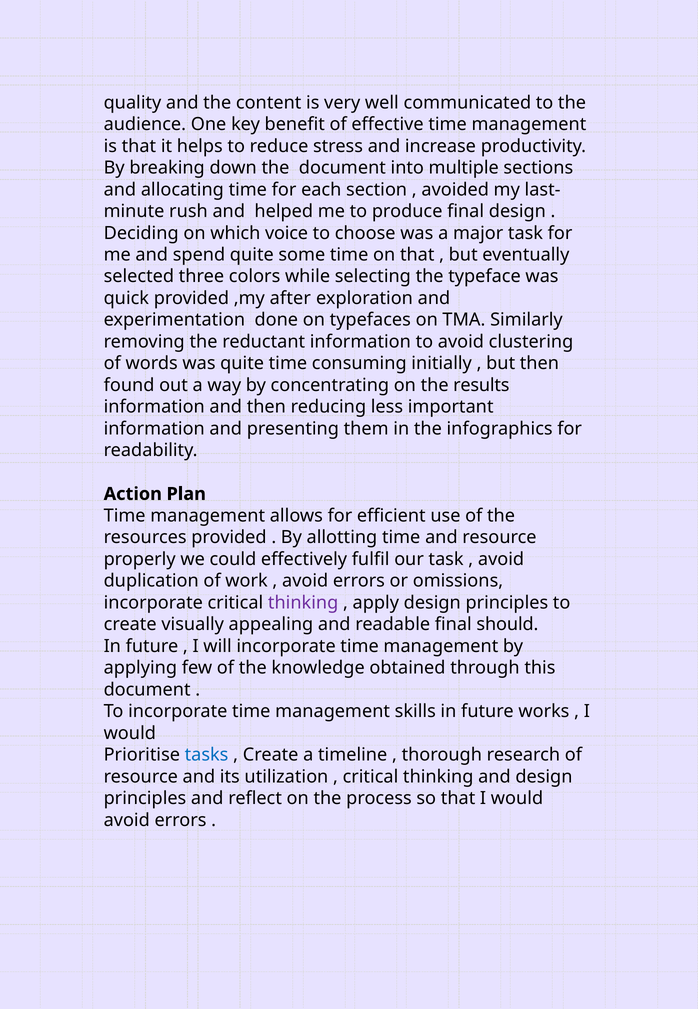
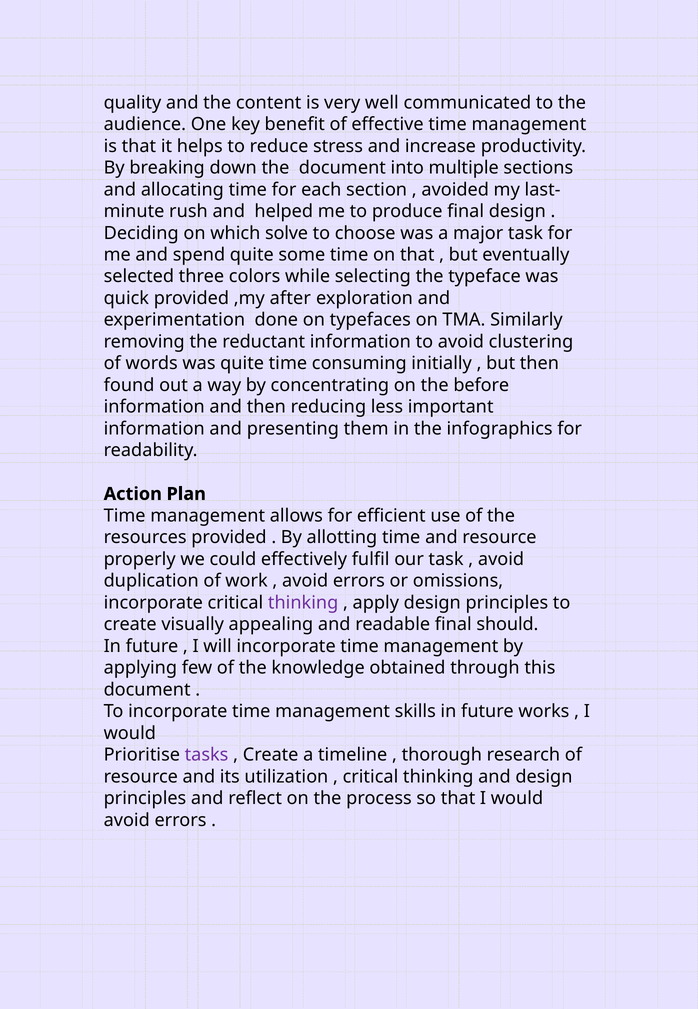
voice: voice -> solve
results: results -> before
tasks colour: blue -> purple
